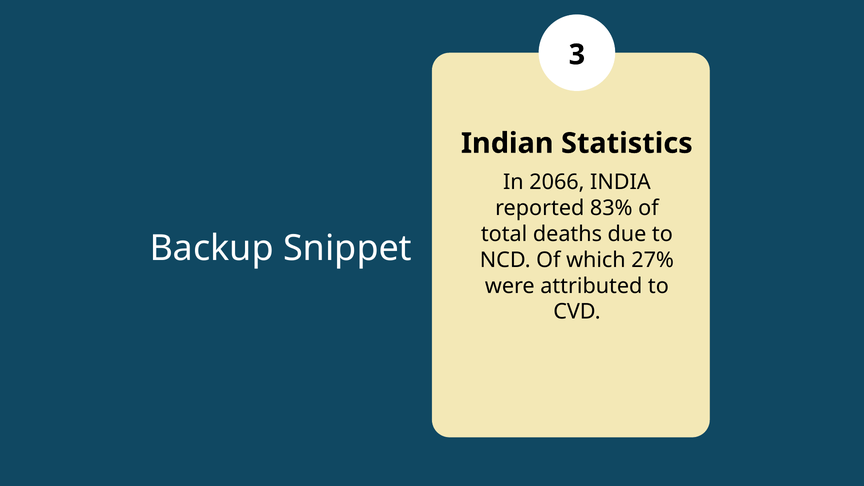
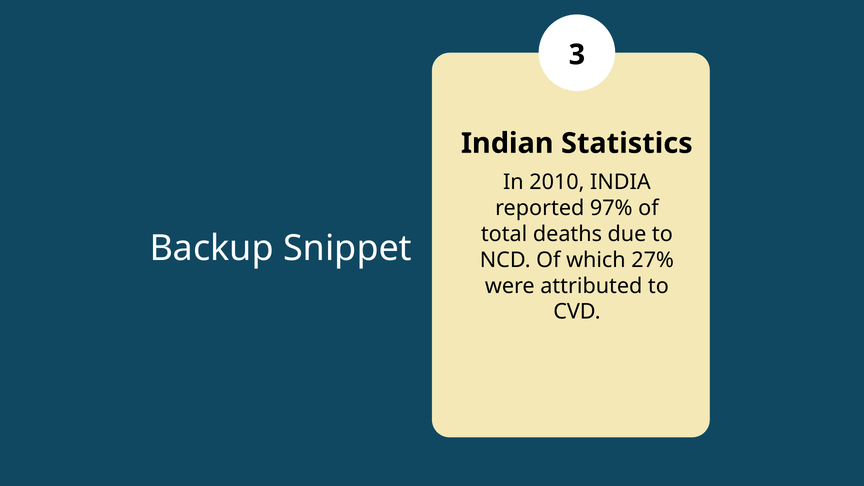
2066: 2066 -> 2010
83%: 83% -> 97%
